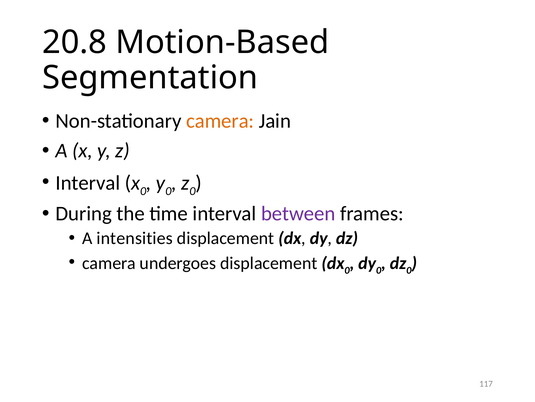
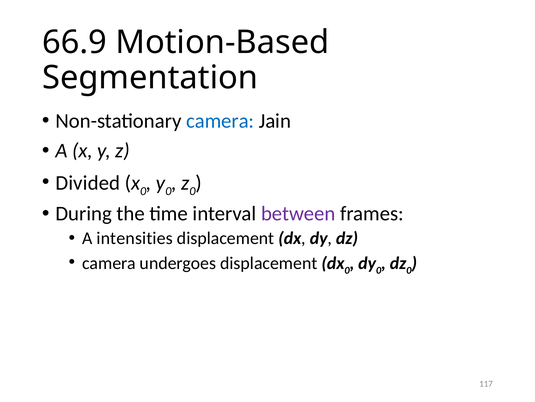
20.8: 20.8 -> 66.9
camera at (220, 121) colour: orange -> blue
Interval at (88, 183): Interval -> Divided
